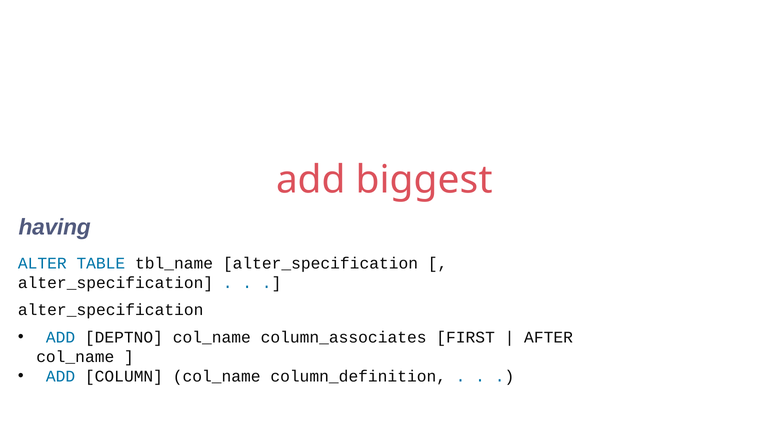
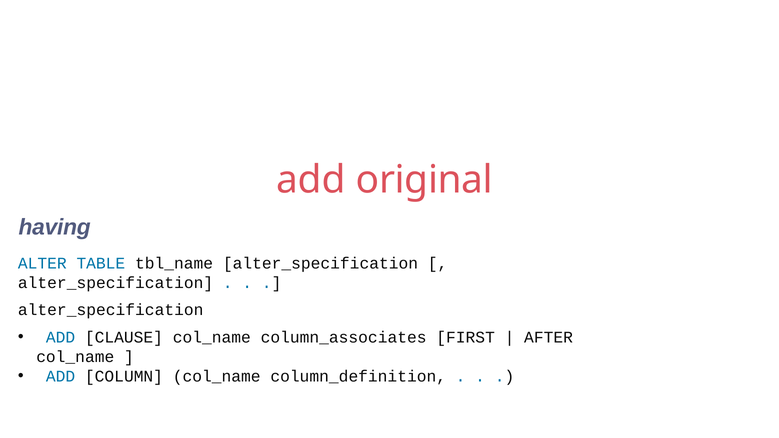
biggest: biggest -> original
DEPTNO: DEPTNO -> CLAUSE
